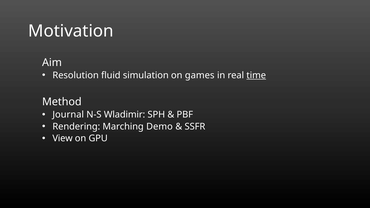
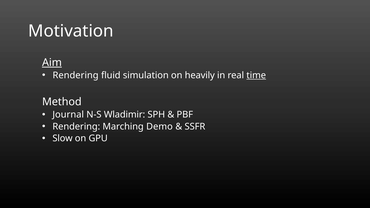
Aim underline: none -> present
Resolution at (76, 75): Resolution -> Rendering
games: games -> heavily
View: View -> Slow
